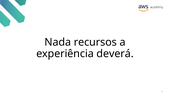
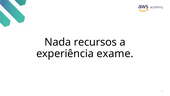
deverá: deverá -> exame
